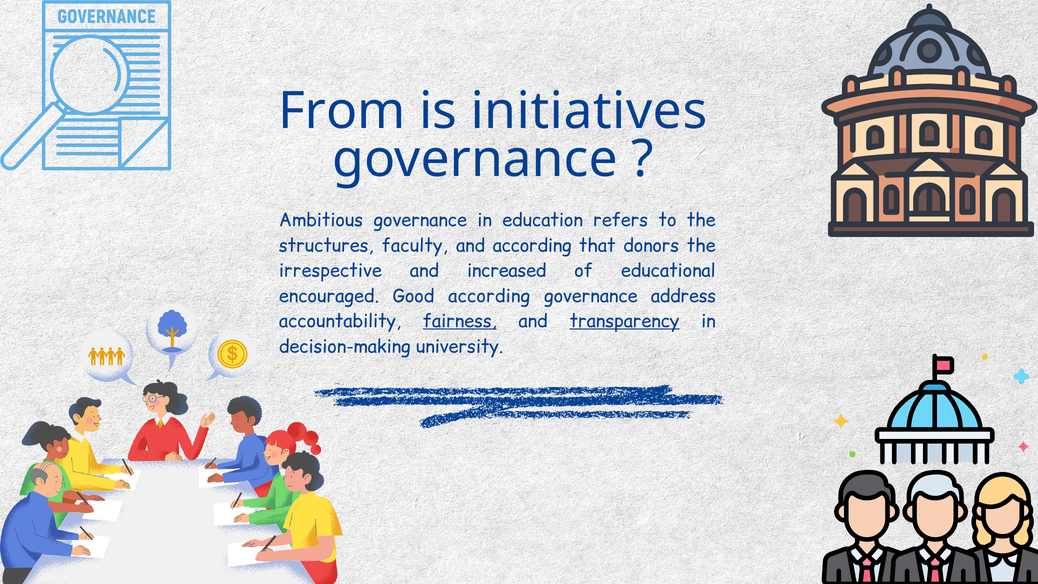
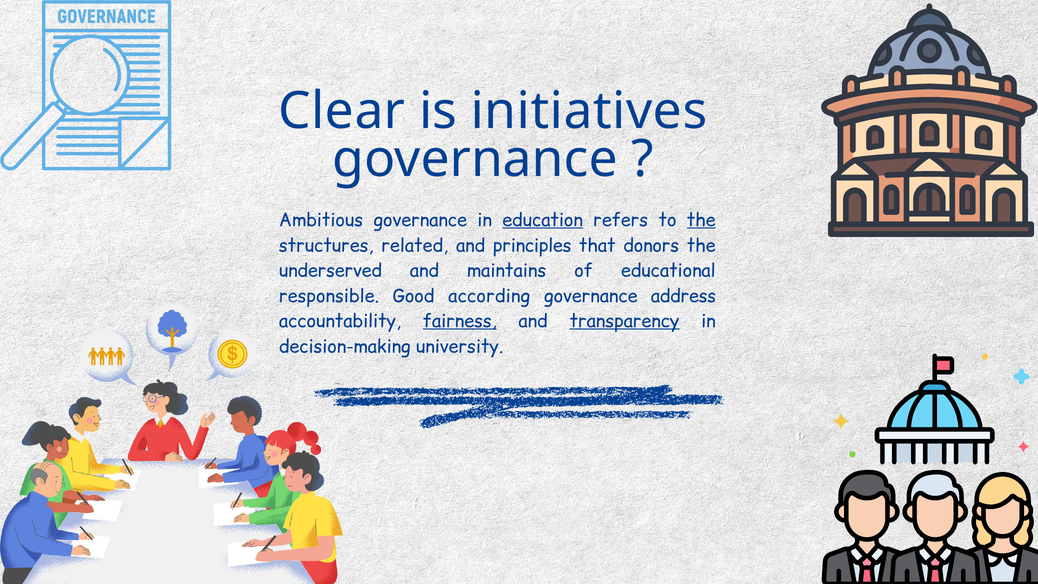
From: From -> Clear
education underline: none -> present
the at (701, 220) underline: none -> present
faculty: faculty -> related
and according: according -> principles
irrespective: irrespective -> underserved
increased: increased -> maintains
encouraged: encouraged -> responsible
